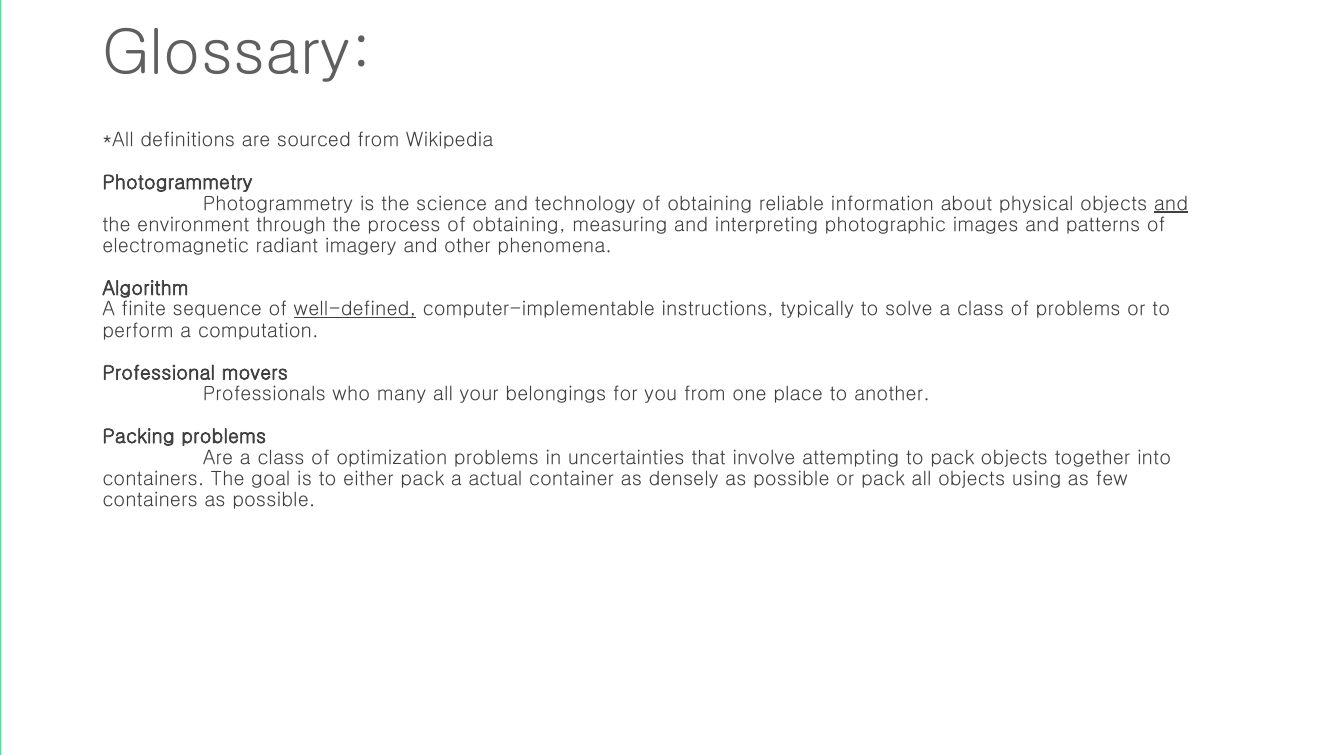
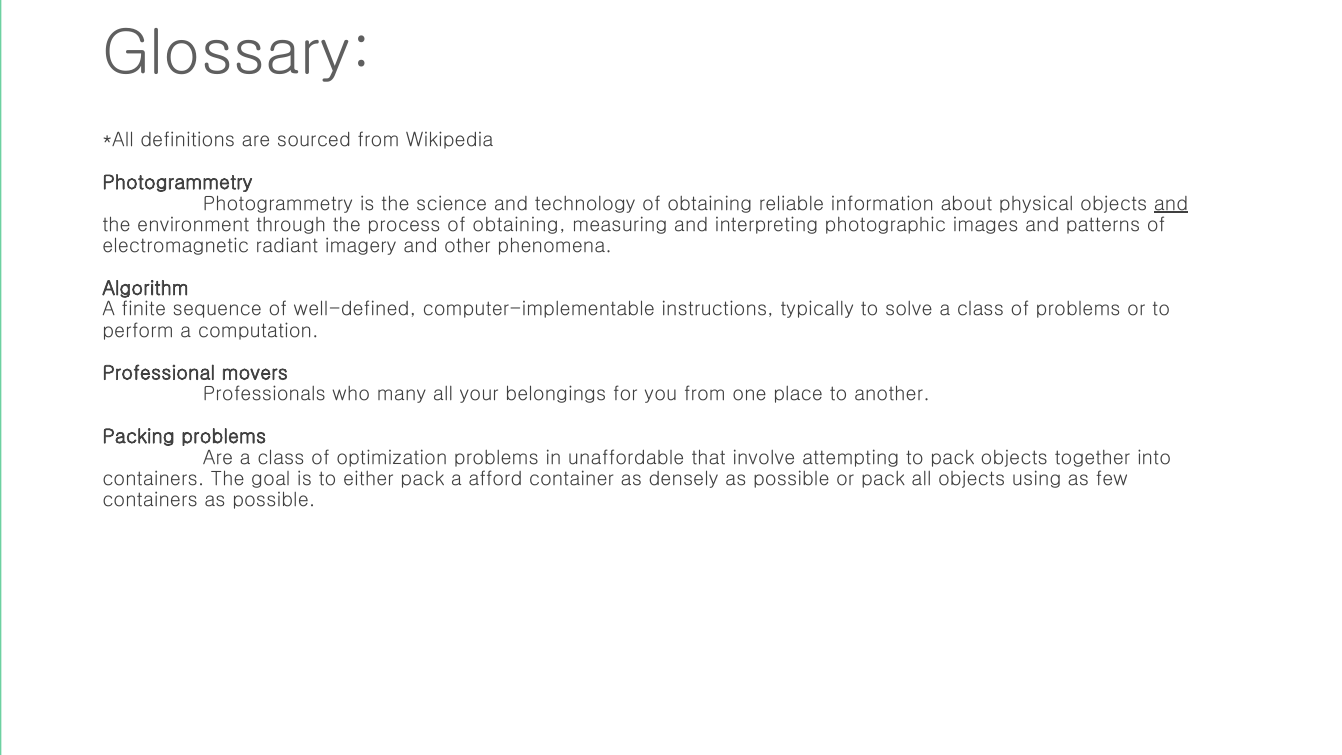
well-defined underline: present -> none
uncertainties: uncertainties -> unaffordable
actual: actual -> afford
